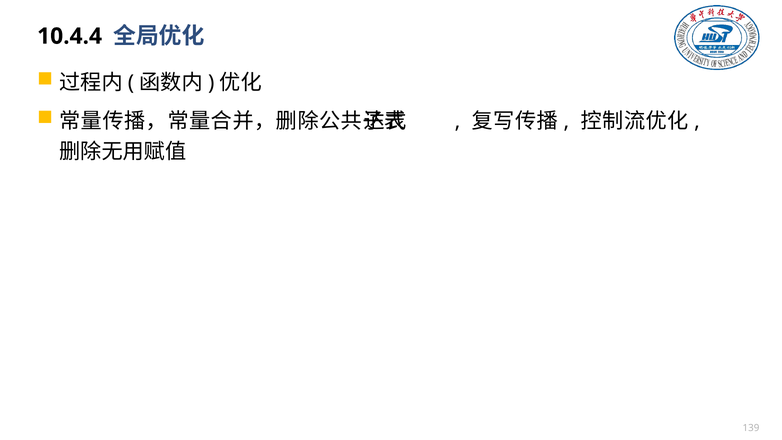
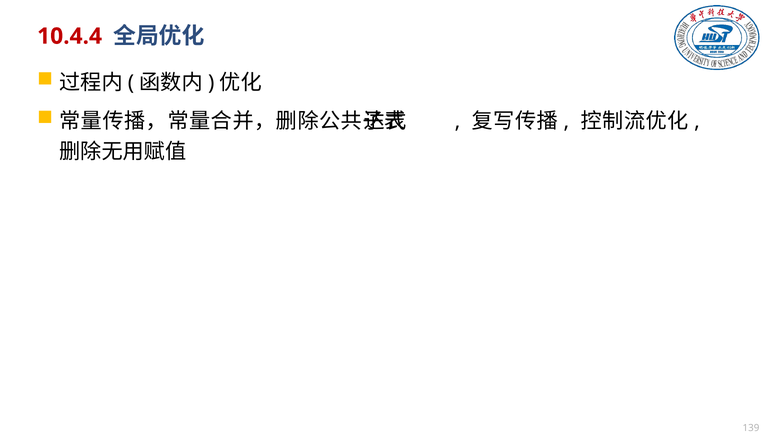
10.4.4 colour: black -> red
